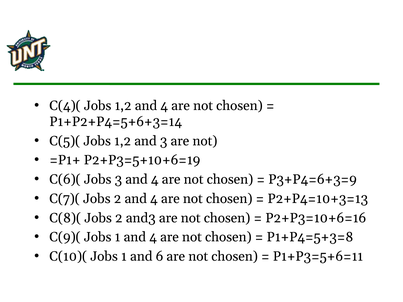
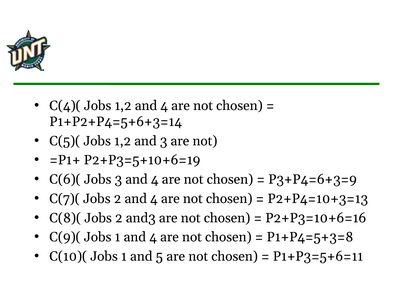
6: 6 -> 5
